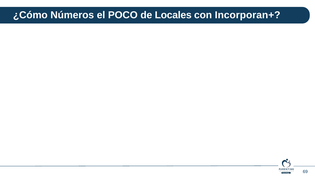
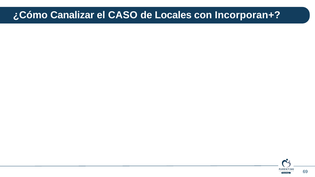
Números: Números -> Canalizar
POCO: POCO -> CASO
